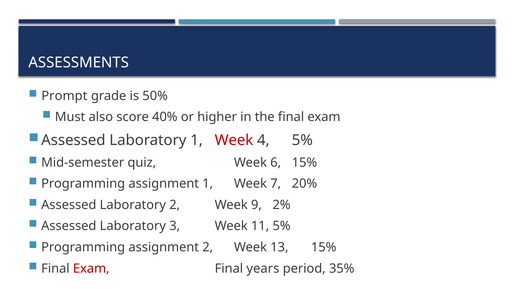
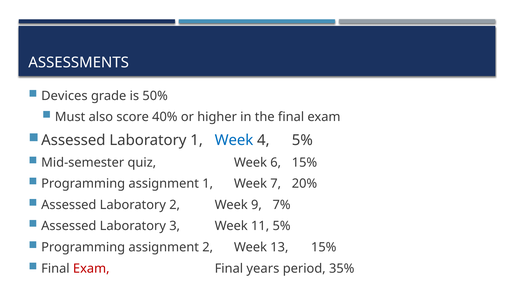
Prompt: Prompt -> Devices
Week at (234, 140) colour: red -> blue
2%: 2% -> 7%
